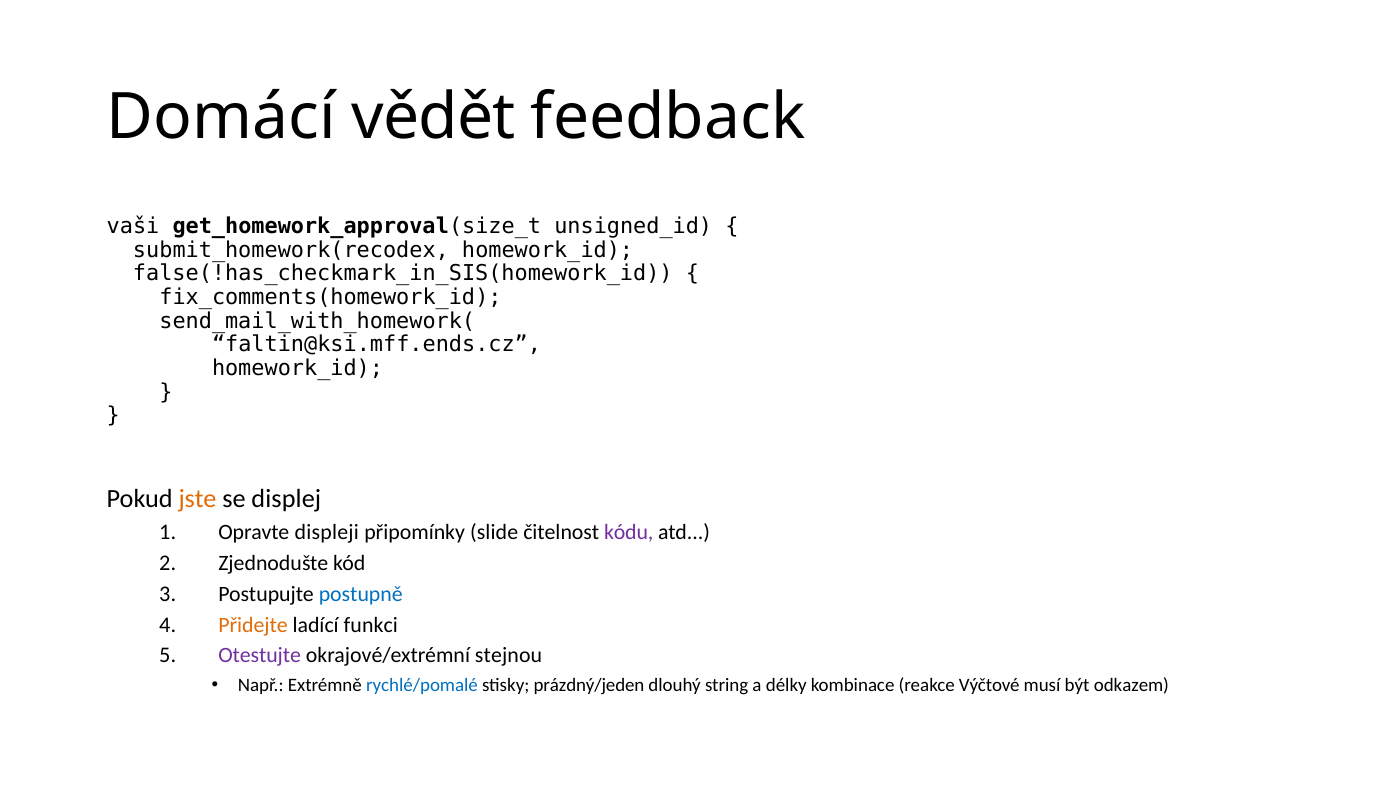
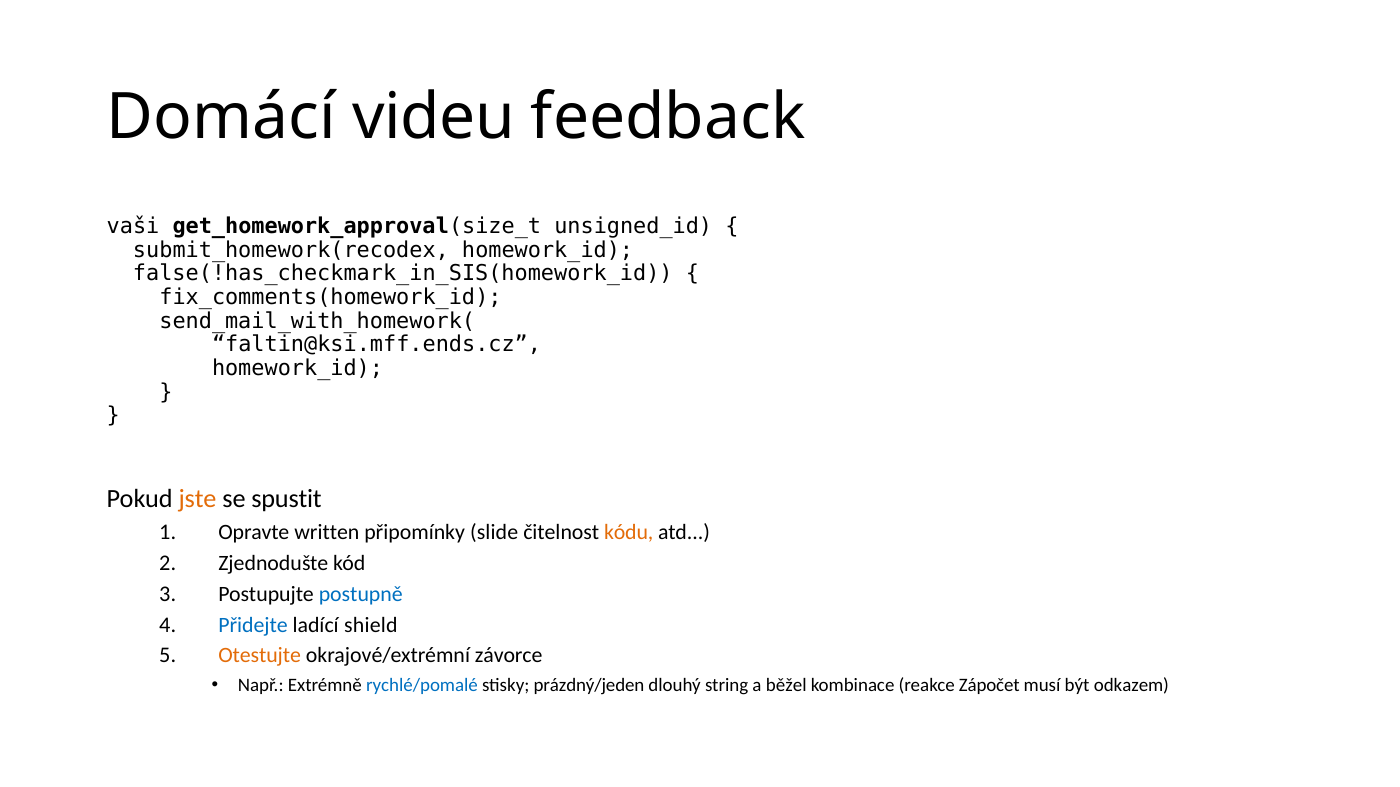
vědět: vědět -> videu
displej: displej -> spustit
displeji: displeji -> written
kódu colour: purple -> orange
Přidejte colour: orange -> blue
funkci: funkci -> shield
Otestujte colour: purple -> orange
stejnou: stejnou -> závorce
délky: délky -> běžel
Výčtové: Výčtové -> Zápočet
